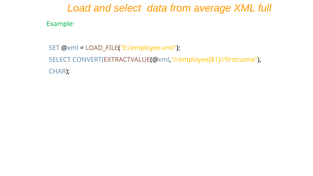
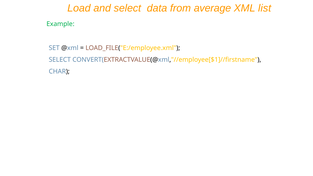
full: full -> list
